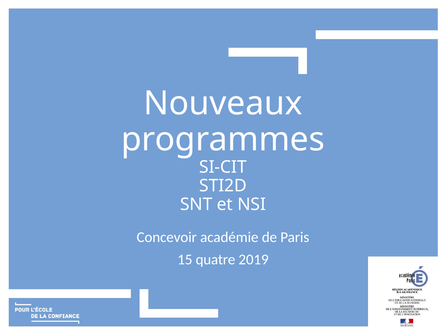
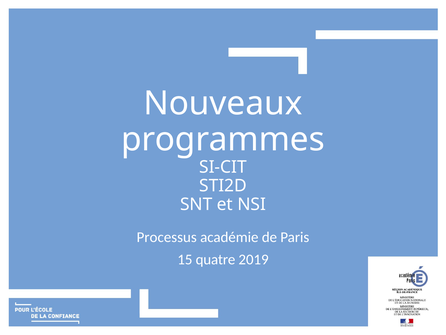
Concevoir: Concevoir -> Processus
